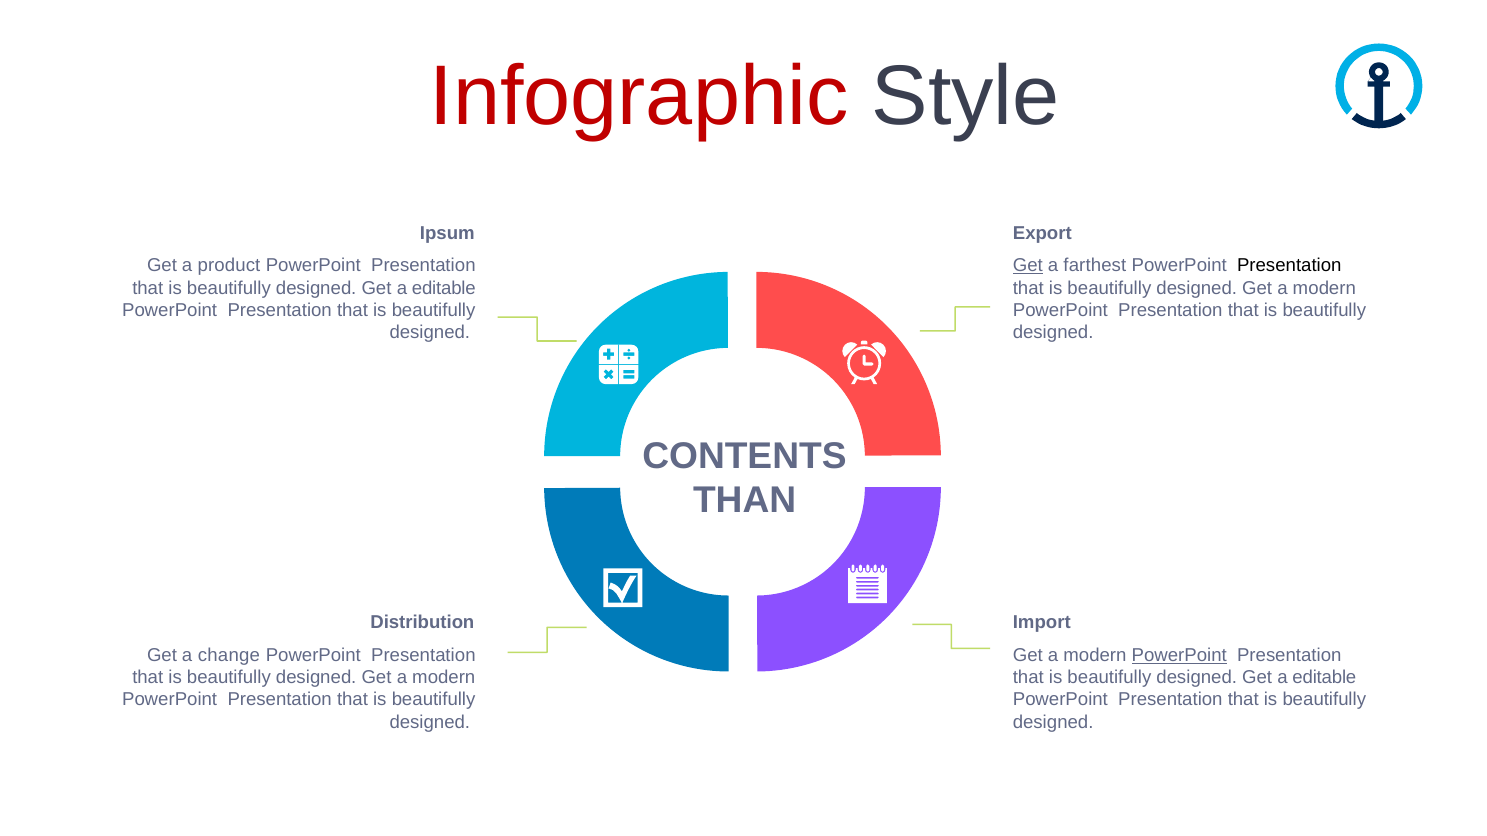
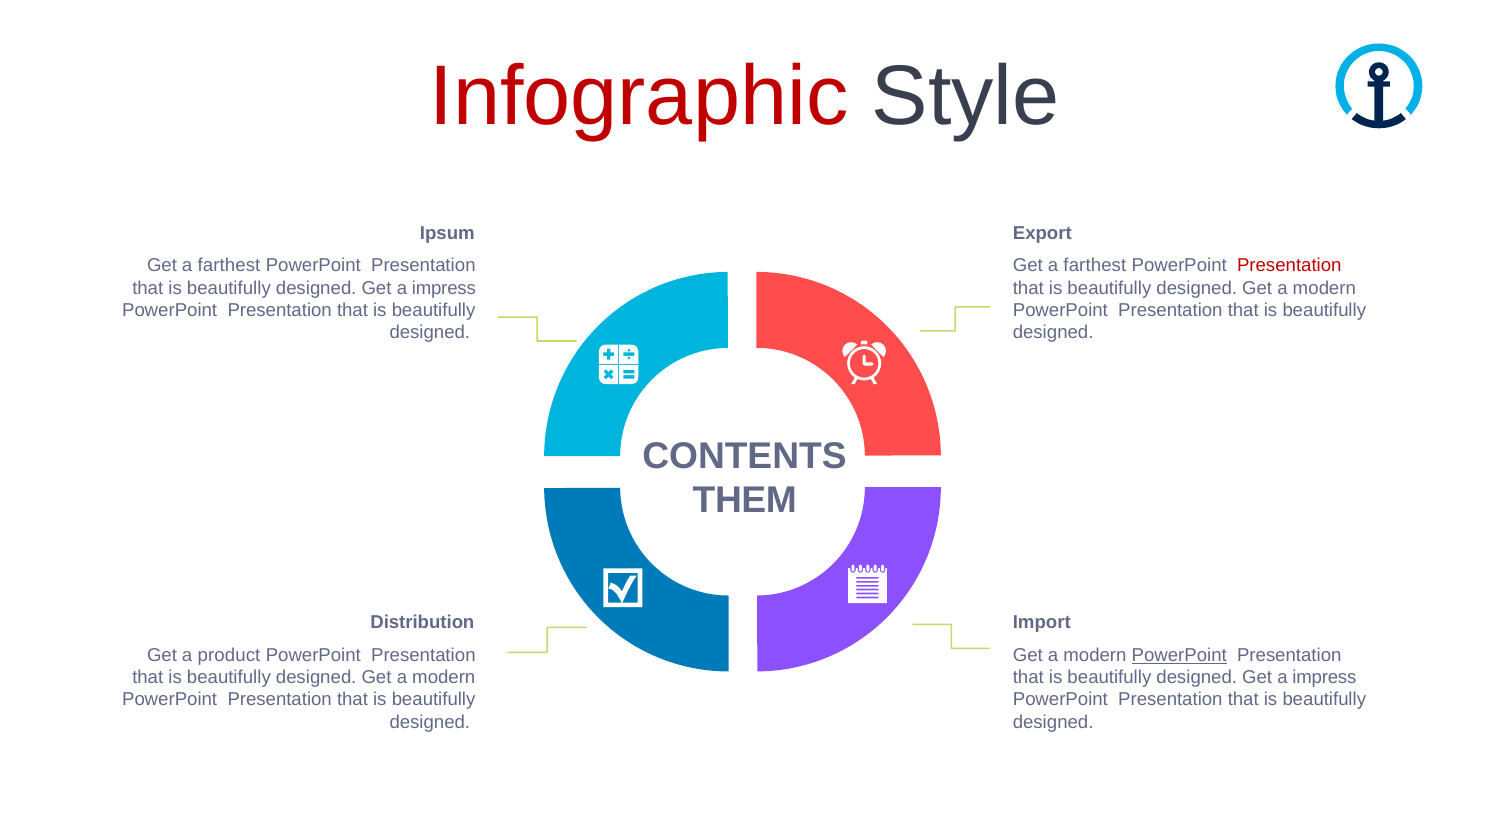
product at (229, 266): product -> farthest
Get at (1028, 266) underline: present -> none
Presentation at (1289, 266) colour: black -> red
editable at (444, 288): editable -> impress
THAN: THAN -> THEM
change: change -> product
editable at (1324, 678): editable -> impress
